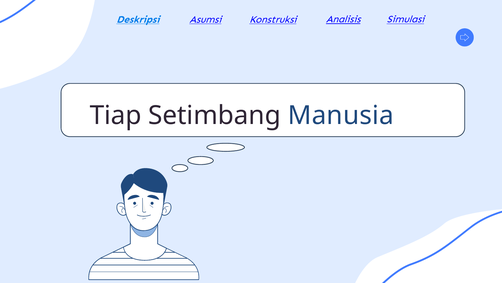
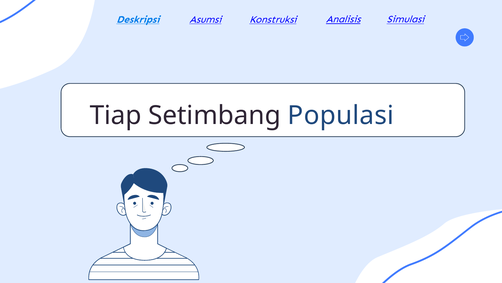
Manusia: Manusia -> Populasi
